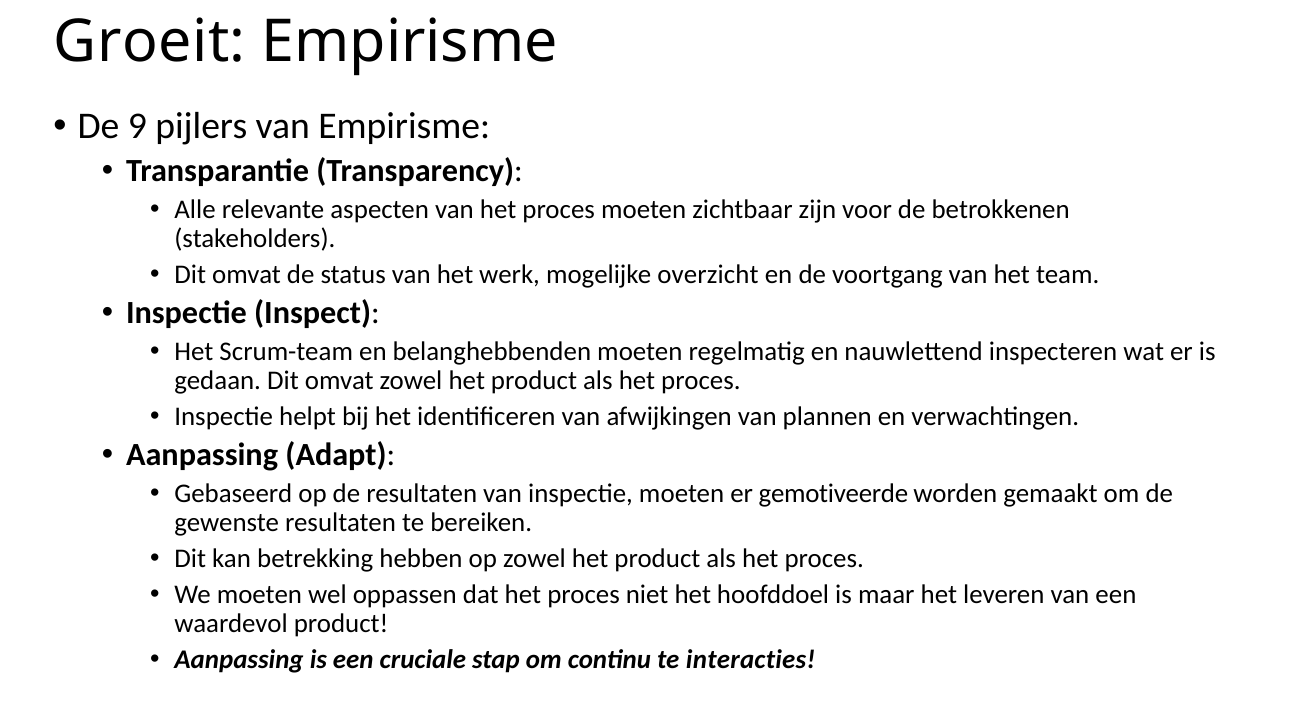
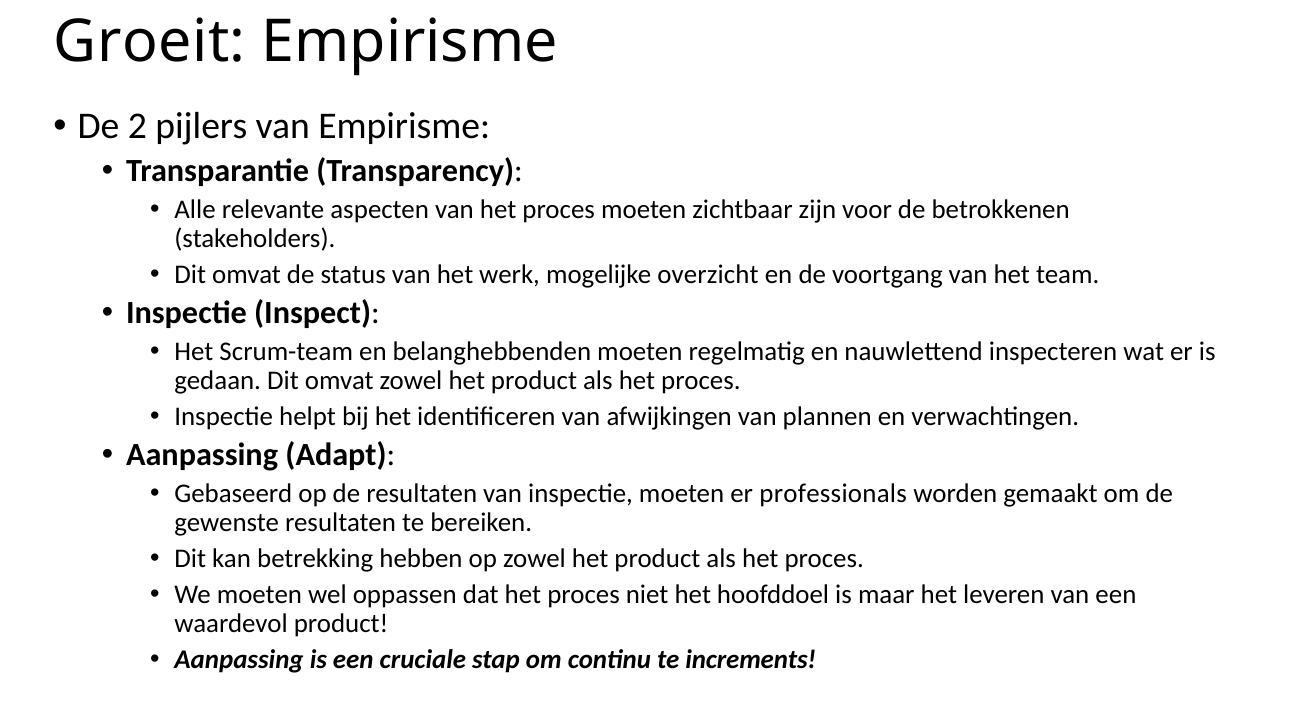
9: 9 -> 2
gemotiveerde: gemotiveerde -> professionals
interacties: interacties -> increments
